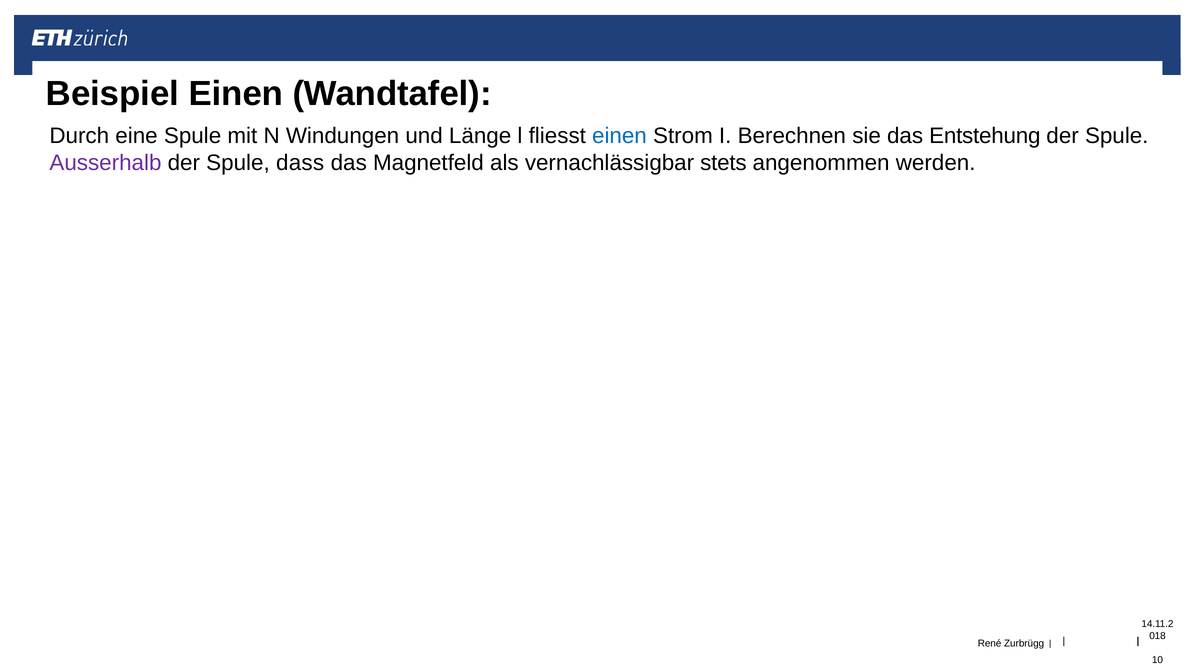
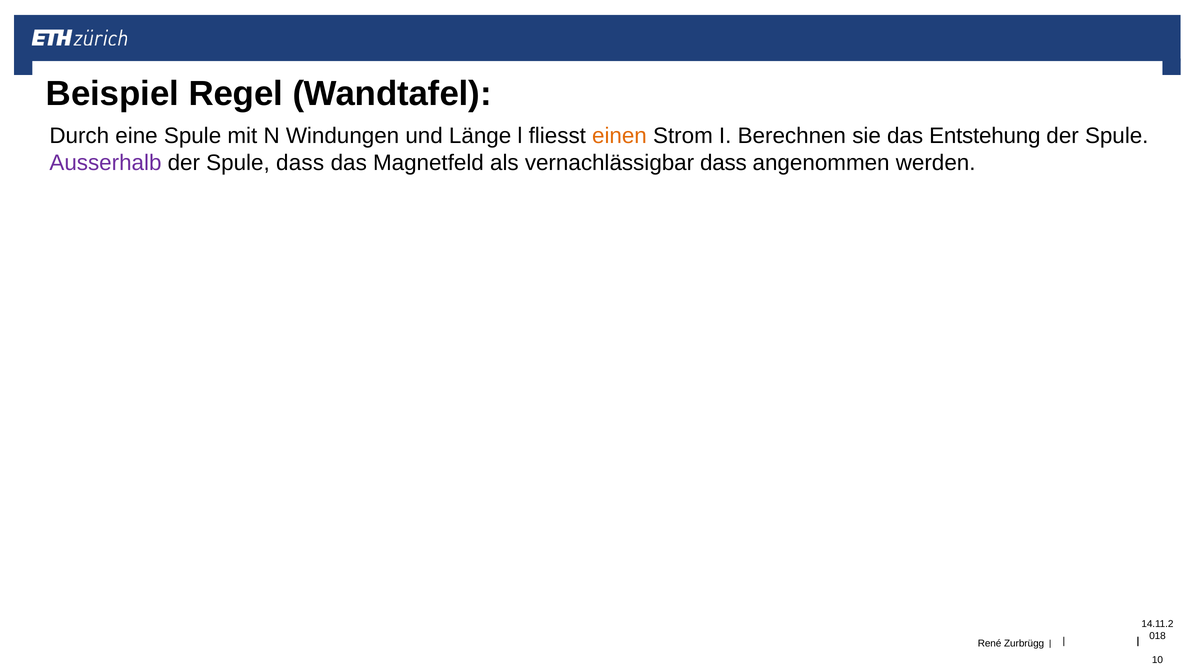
Beispiel Einen: Einen -> Regel
einen at (619, 136) colour: blue -> orange
vernachlässigbar stets: stets -> dass
